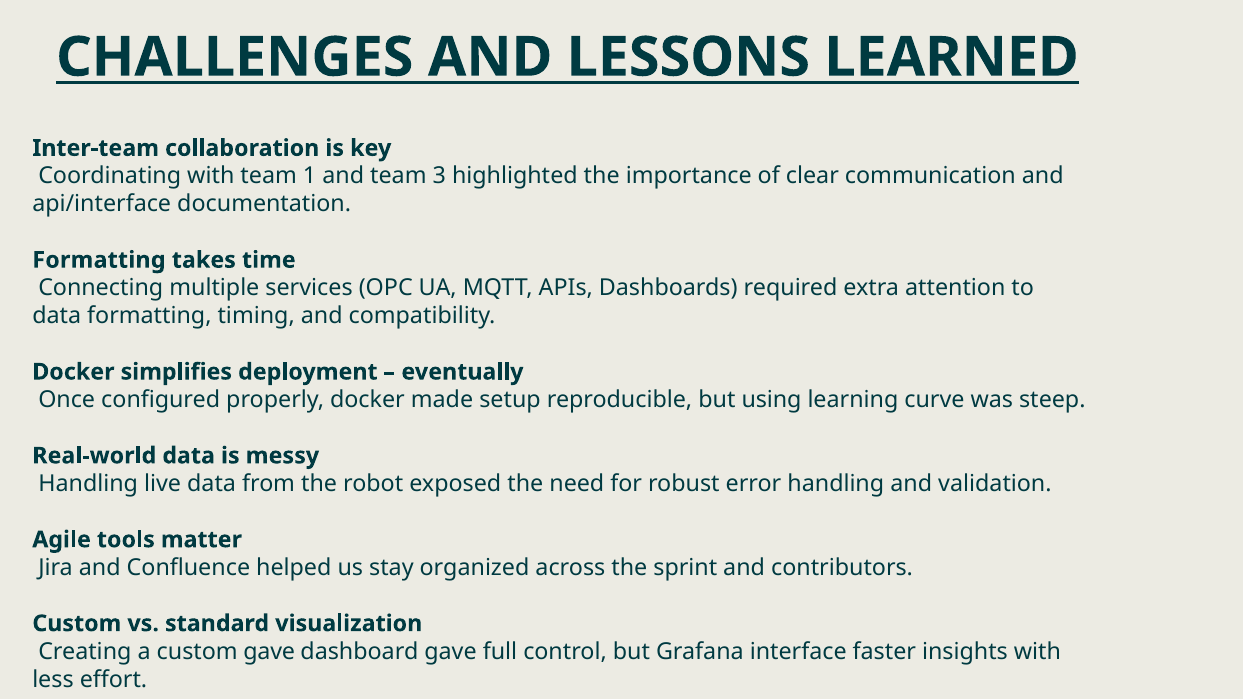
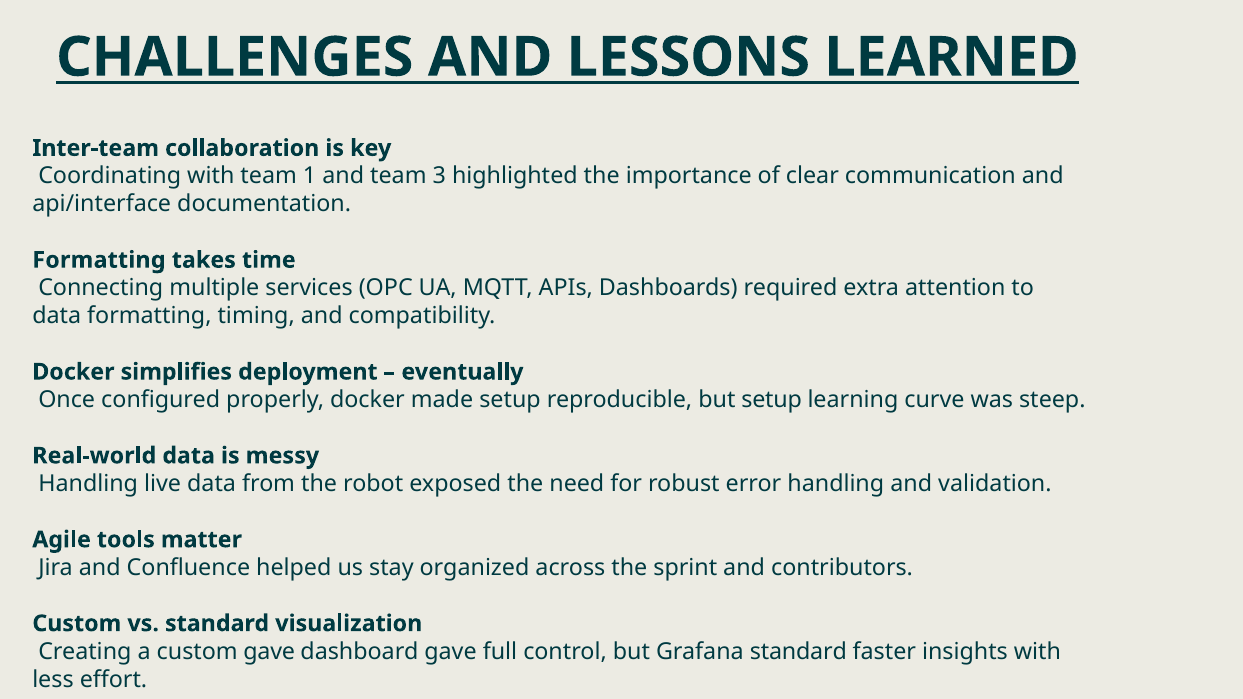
but using: using -> setup
Grafana interface: interface -> standard
